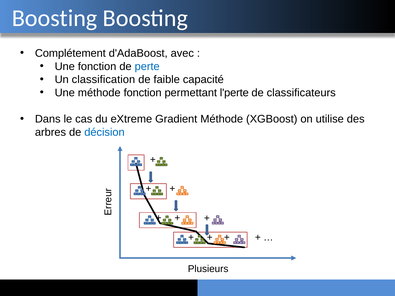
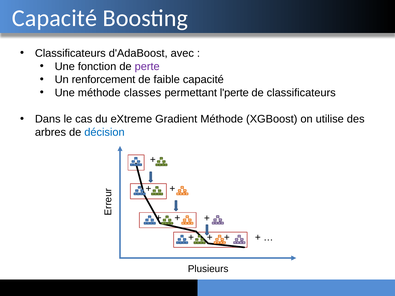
Boosting at (55, 18): Boosting -> Capacité
Complétement at (70, 53): Complétement -> Classificateurs
perte colour: blue -> purple
classification: classification -> renforcement
méthode fonction: fonction -> classes
